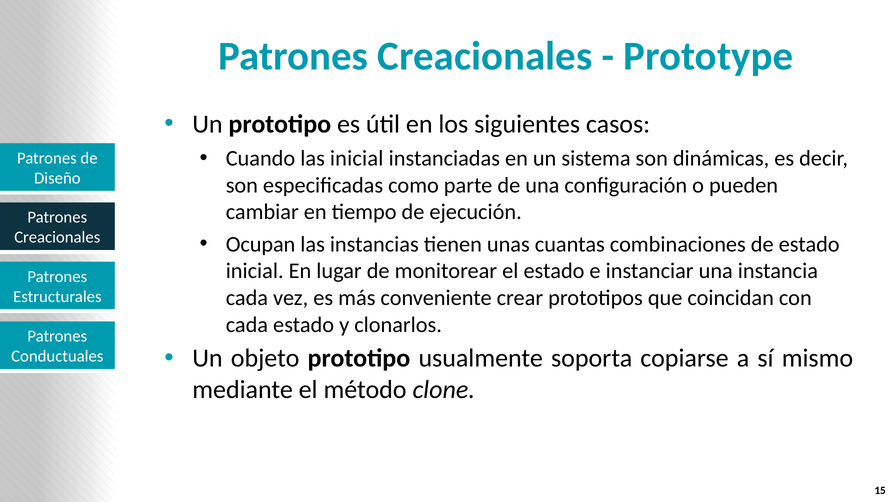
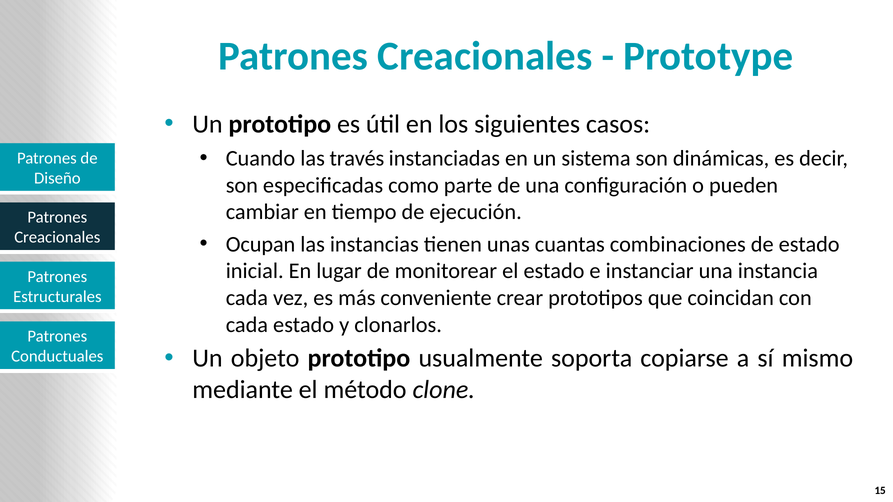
las inicial: inicial -> través
